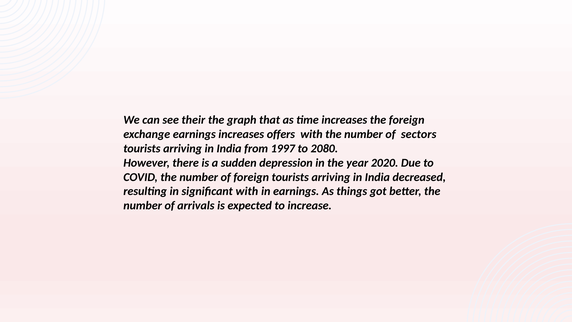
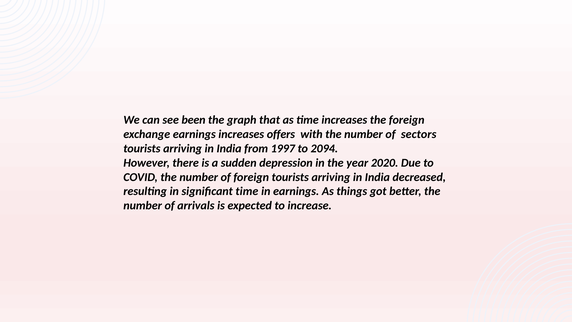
their: their -> been
2080: 2080 -> 2094
significant with: with -> time
